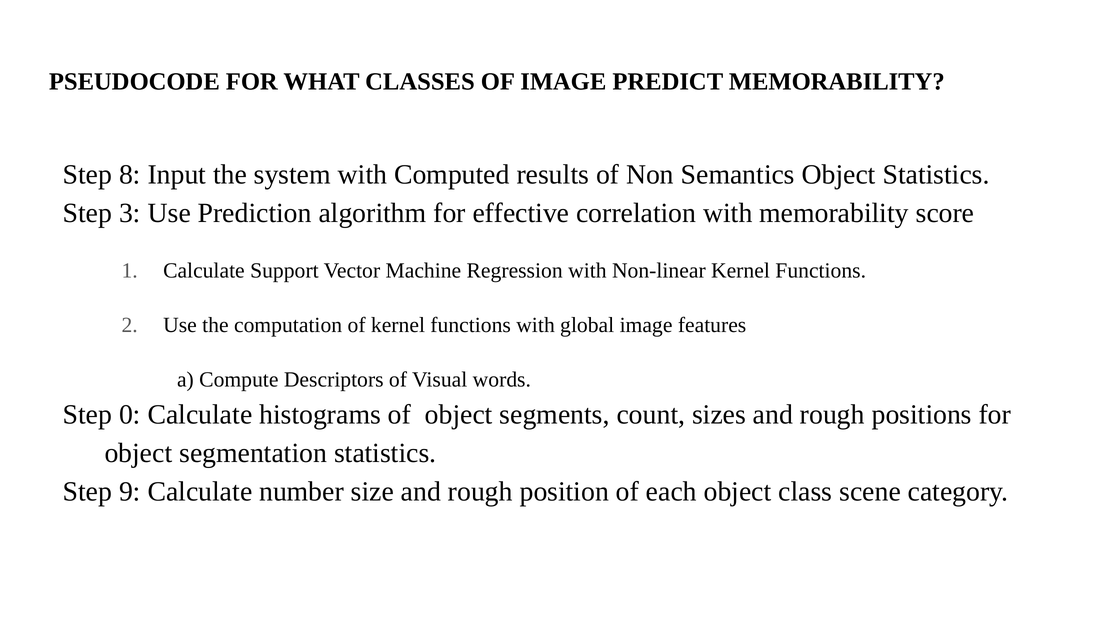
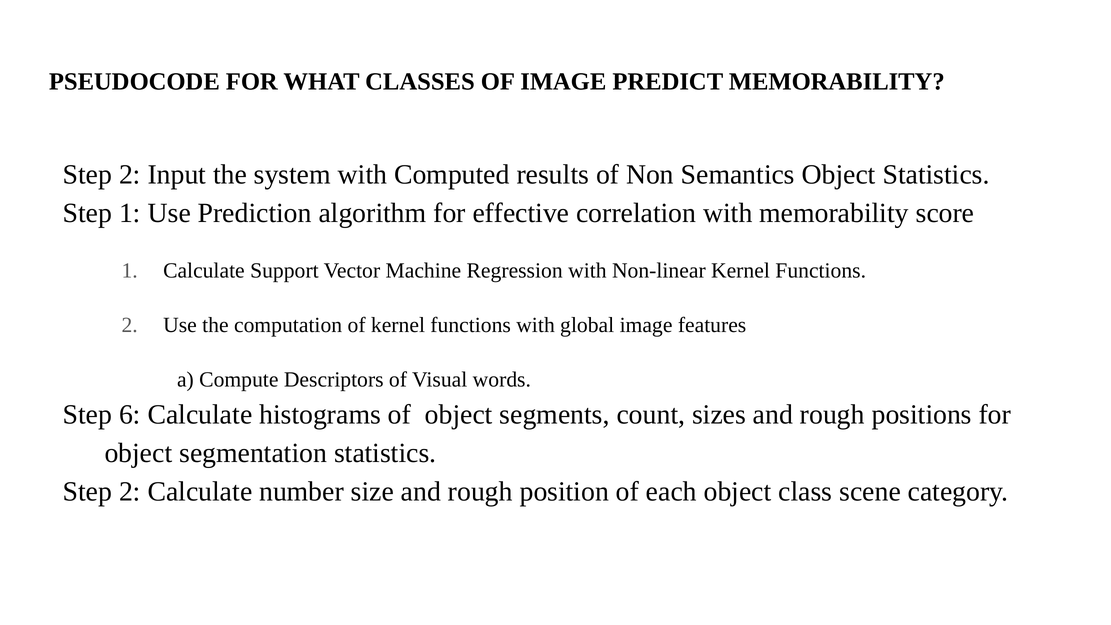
8 at (130, 175): 8 -> 2
Step 3: 3 -> 1
0: 0 -> 6
9 at (130, 491): 9 -> 2
